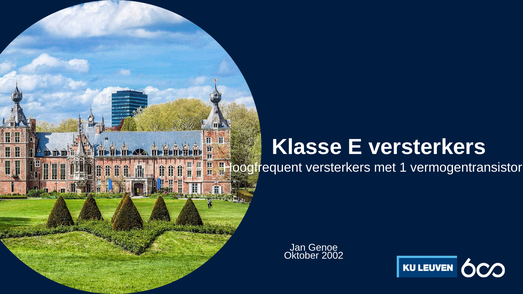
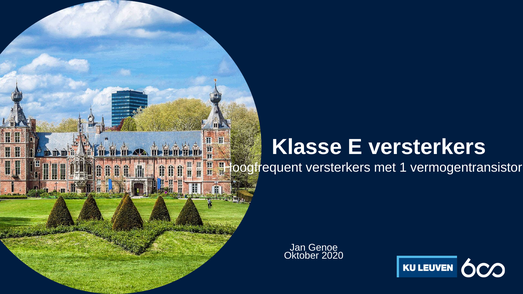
2002: 2002 -> 2020
